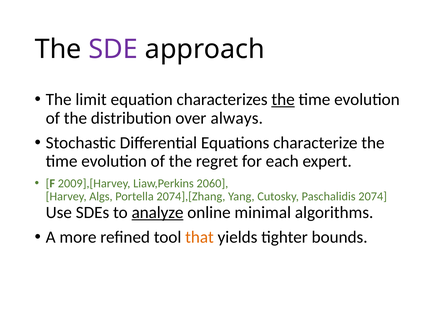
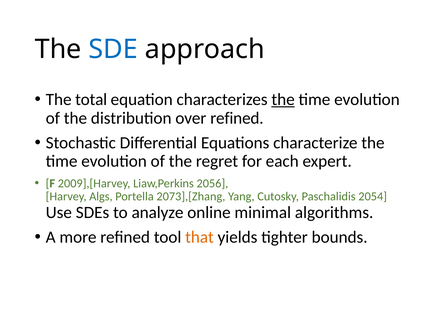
SDE colour: purple -> blue
limit: limit -> total
over always: always -> refined
2060: 2060 -> 2056
2074],[Zhang: 2074],[Zhang -> 2073],[Zhang
2074: 2074 -> 2054
analyze underline: present -> none
